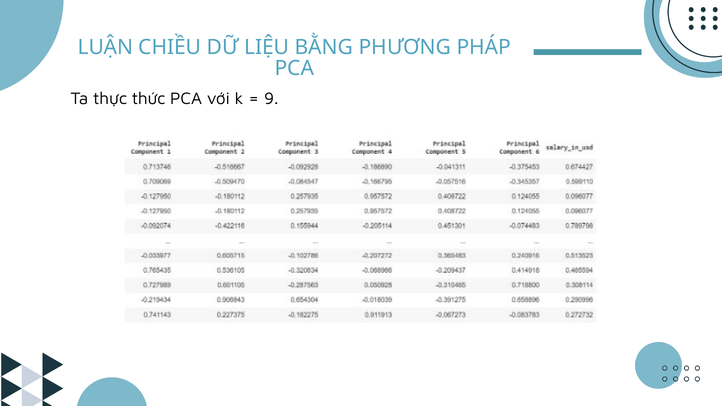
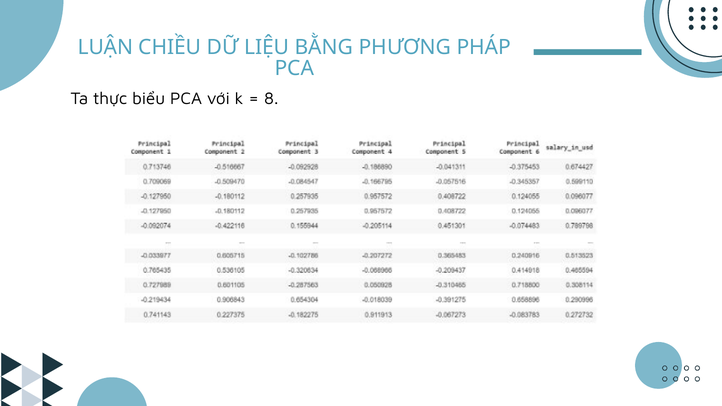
thức: thức -> biểu
9: 9 -> 8
